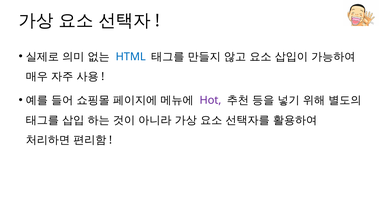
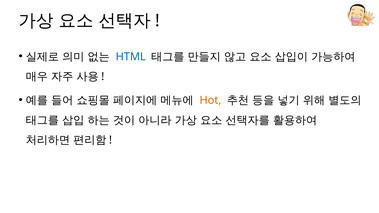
Hot colour: purple -> orange
